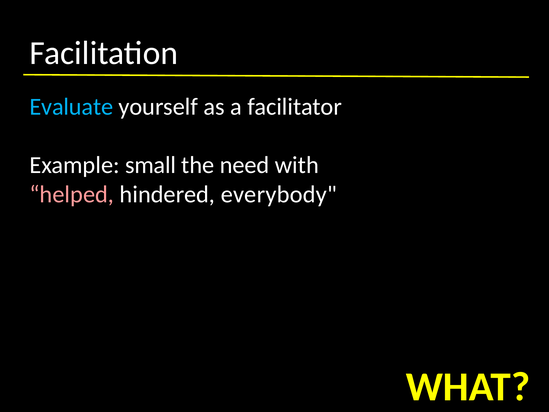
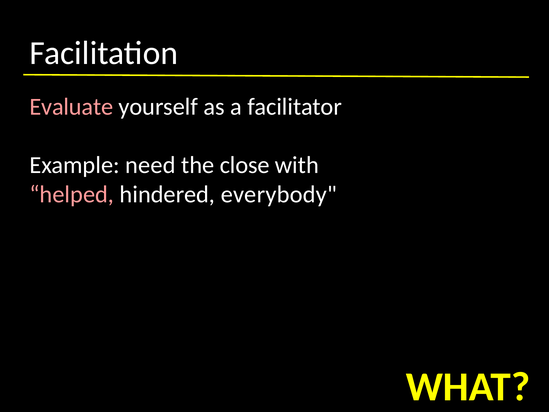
Evaluate colour: light blue -> pink
small: small -> need
need: need -> close
